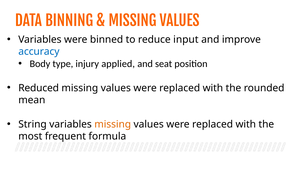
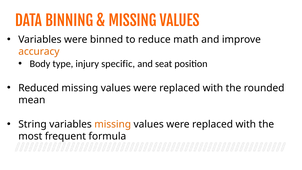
input: input -> math
accuracy colour: blue -> orange
applied: applied -> specific
